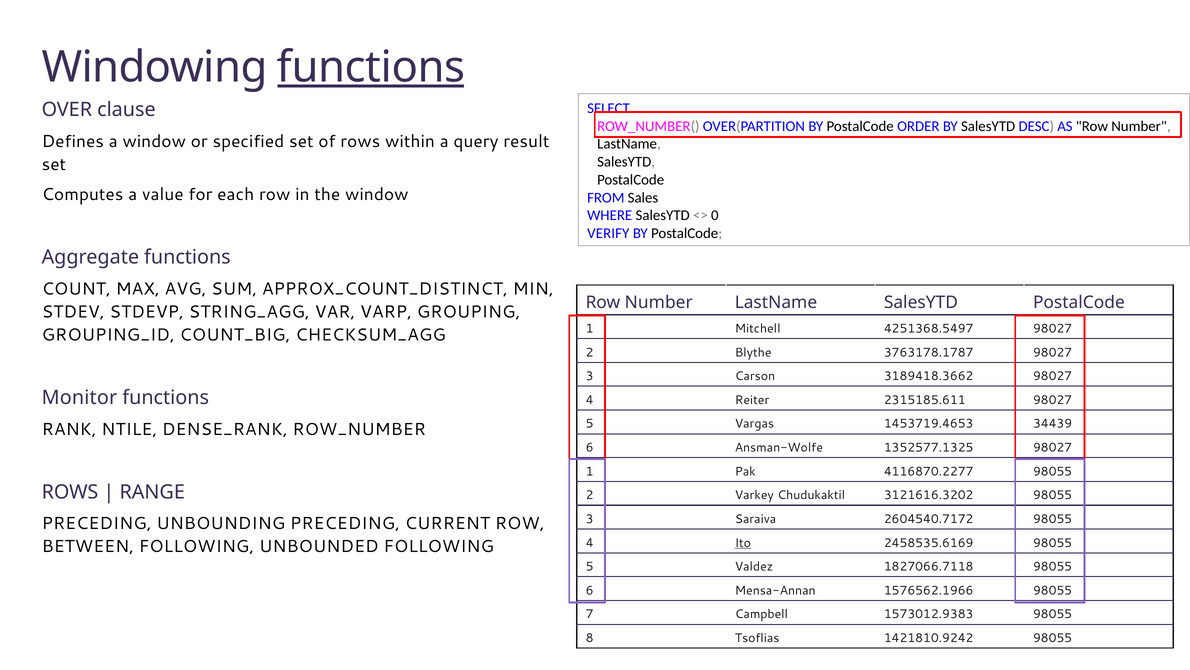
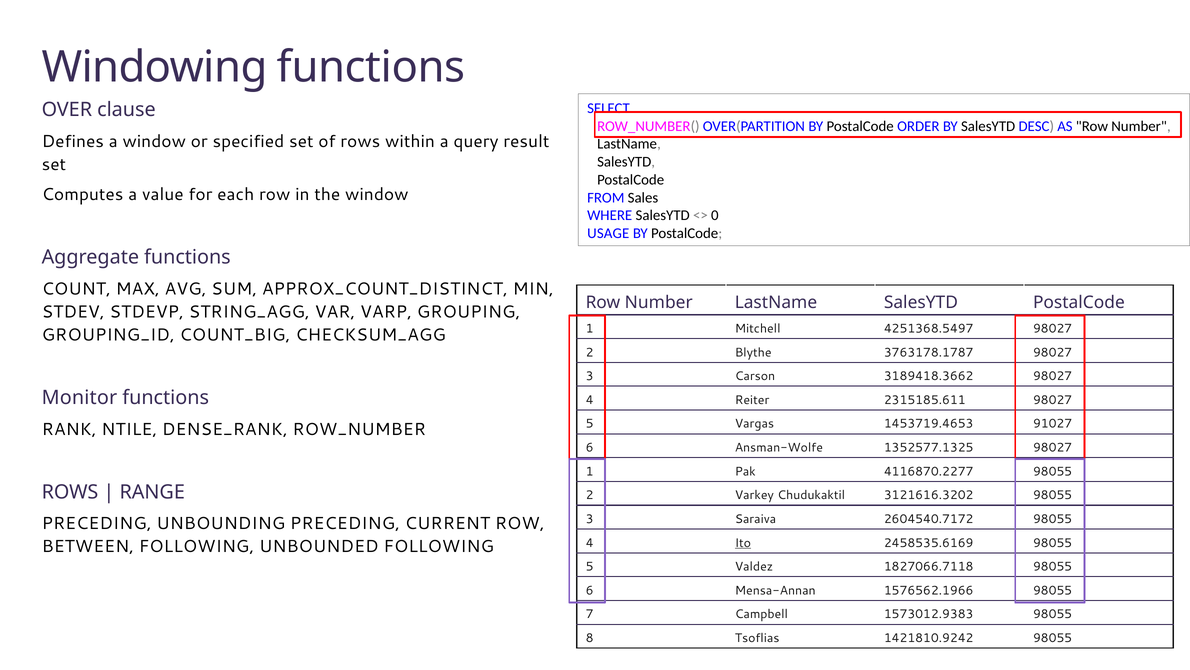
functions at (371, 67) underline: present -> none
VERIFY: VERIFY -> USAGE
34439: 34439 -> 91027
